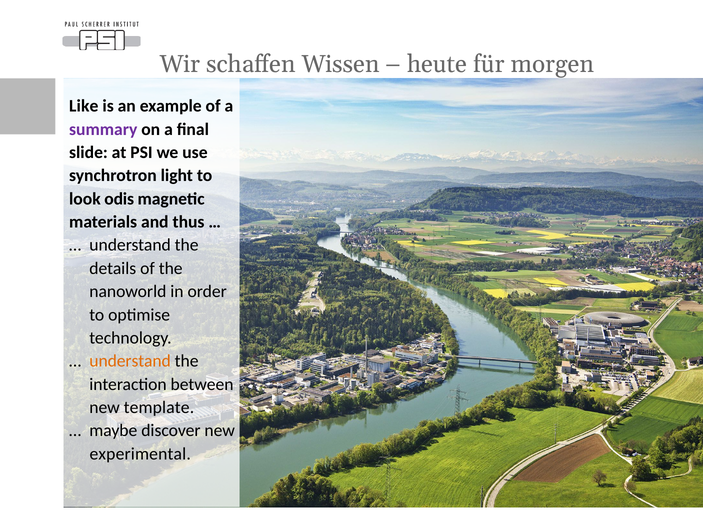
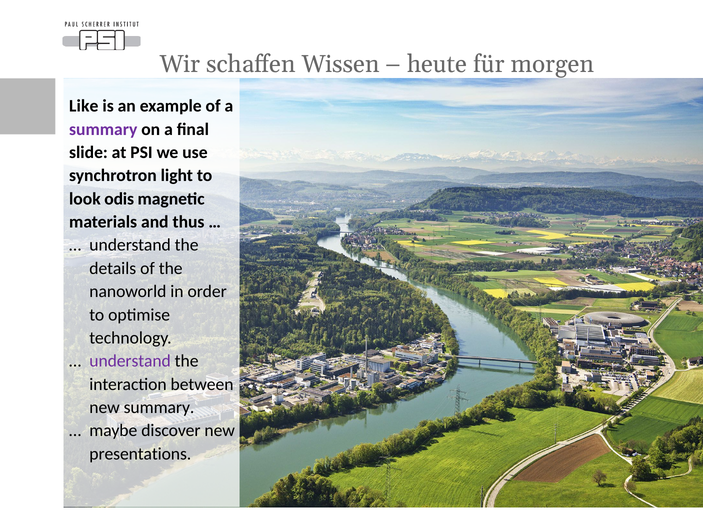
understand at (130, 361) colour: orange -> purple
new template: template -> summary
experimental: experimental -> presentations
